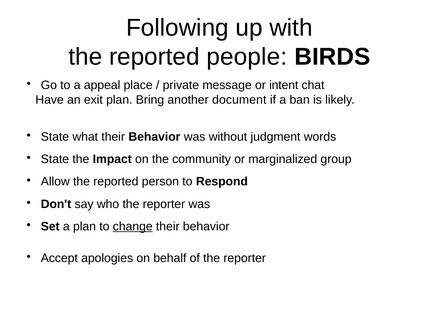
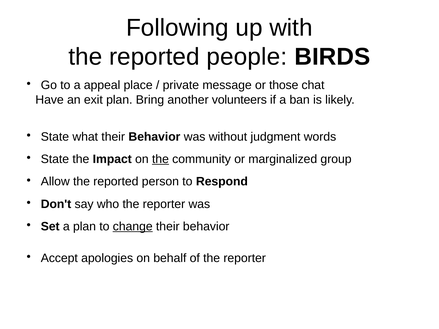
intent: intent -> those
document: document -> volunteers
the at (160, 159) underline: none -> present
